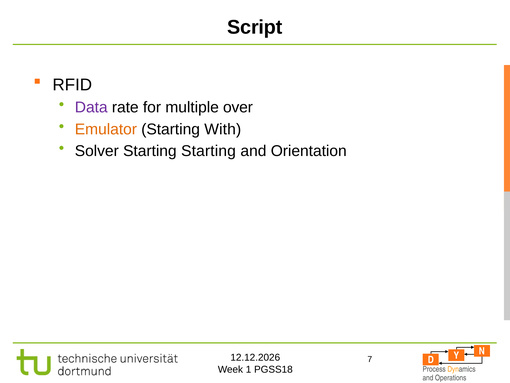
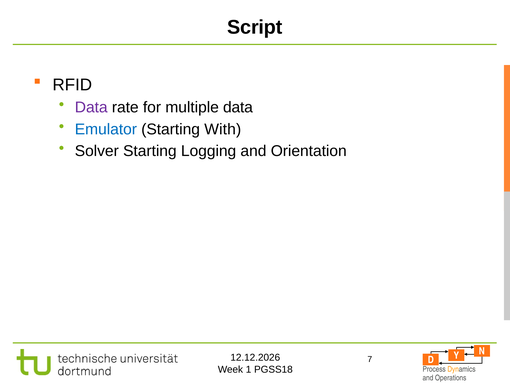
multiple over: over -> data
Emulator colour: orange -> blue
Starting Starting: Starting -> Logging
